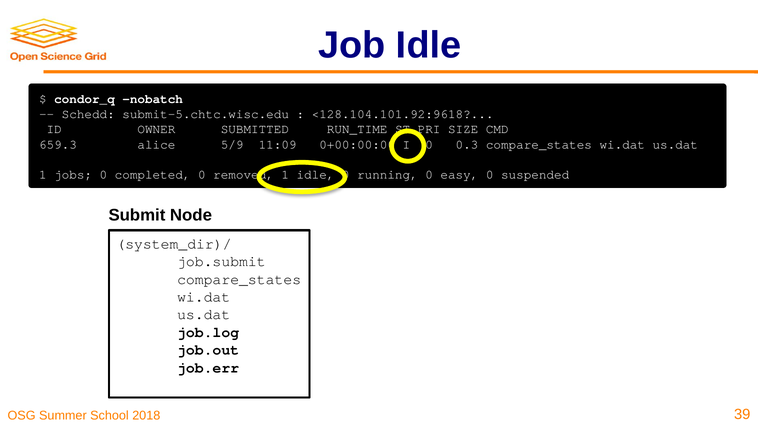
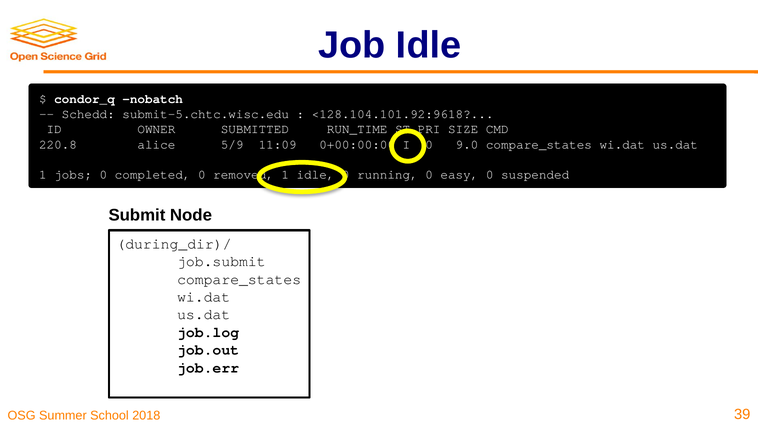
659.3: 659.3 -> 220.8
0.3: 0.3 -> 9.0
system_dir)/: system_dir)/ -> during_dir)/
